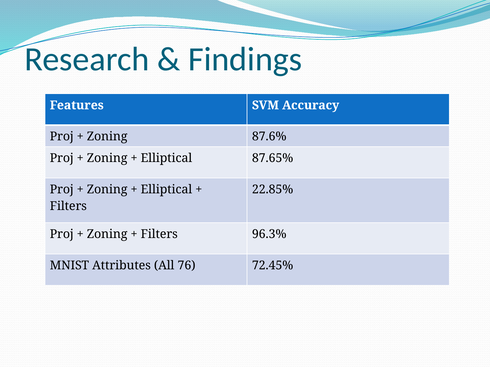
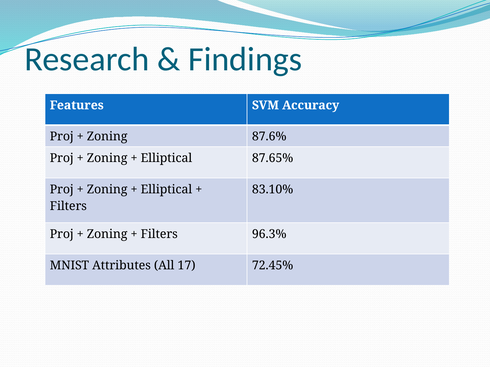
22.85%: 22.85% -> 83.10%
76: 76 -> 17
